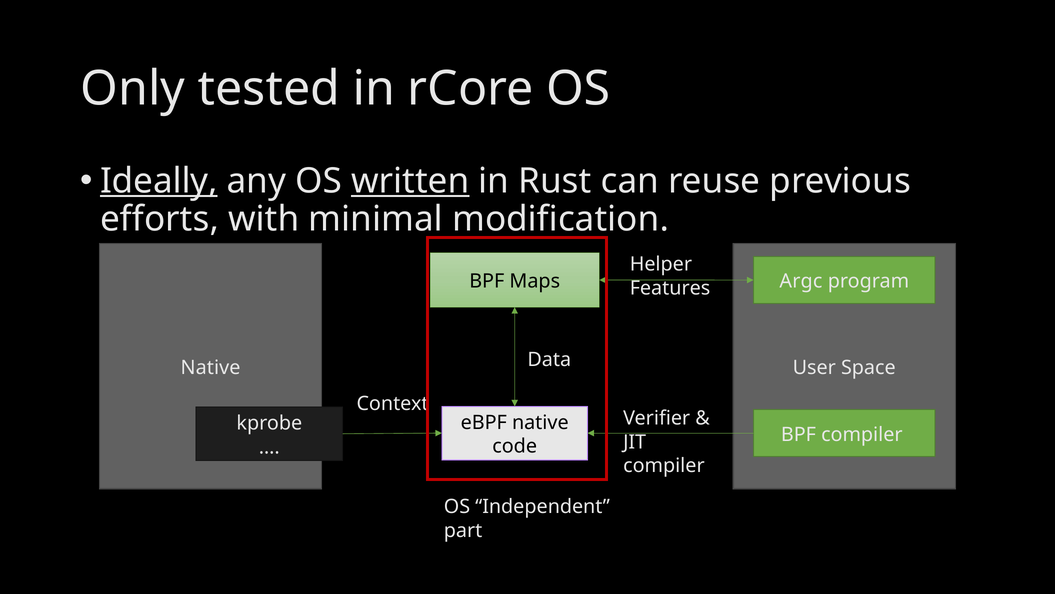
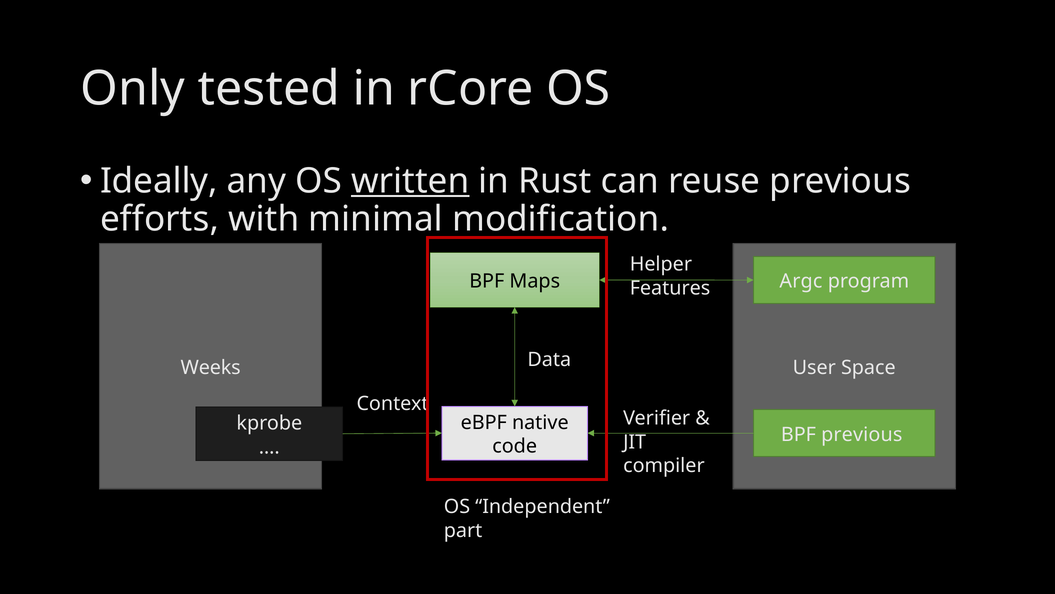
Ideally underline: present -> none
Native at (211, 367): Native -> Weeks
BPF compiler: compiler -> previous
